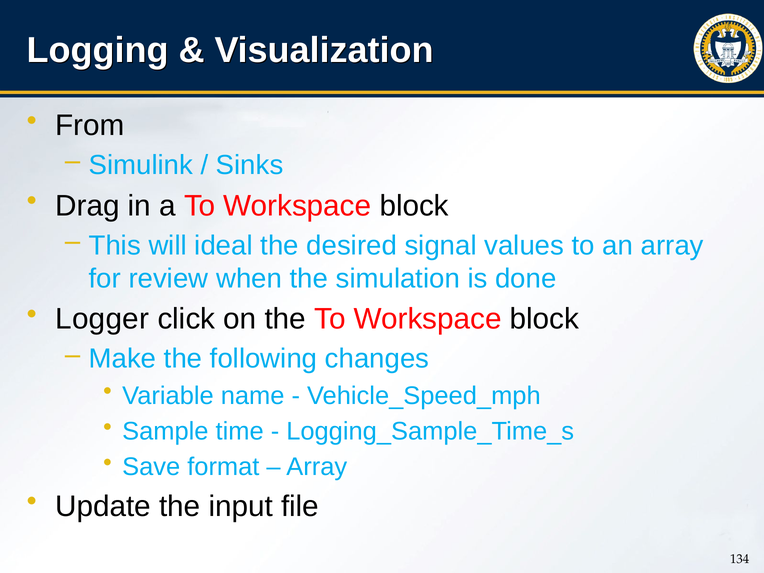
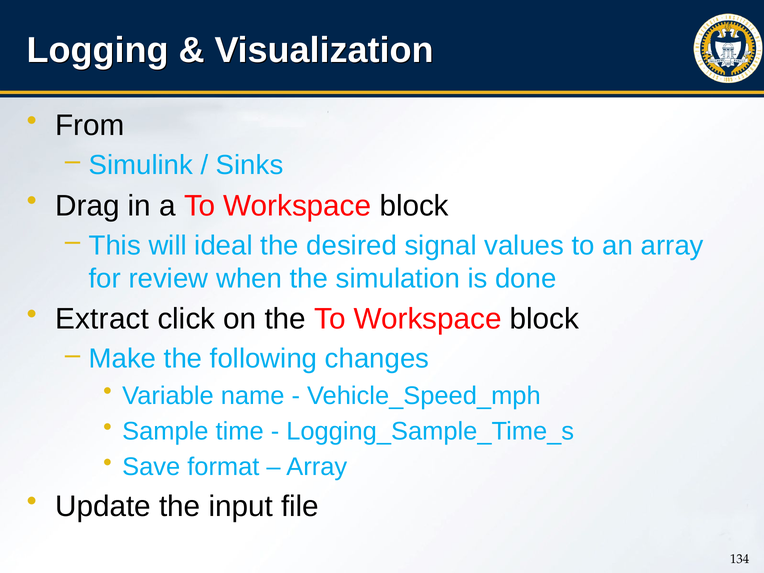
Logger: Logger -> Extract
